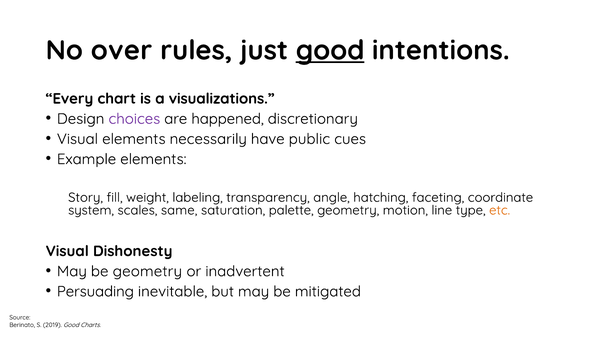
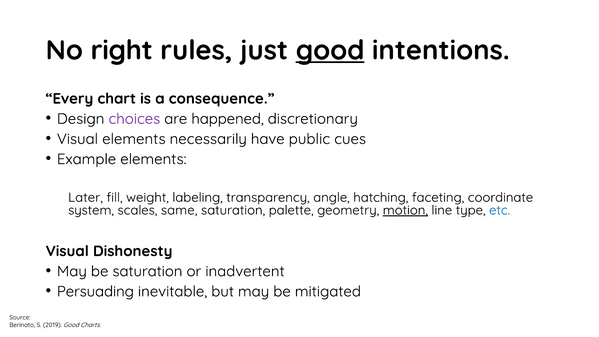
over: over -> right
visualizations: visualizations -> consequence
Story: Story -> Later
motion underline: none -> present
etc colour: orange -> blue
be geometry: geometry -> saturation
